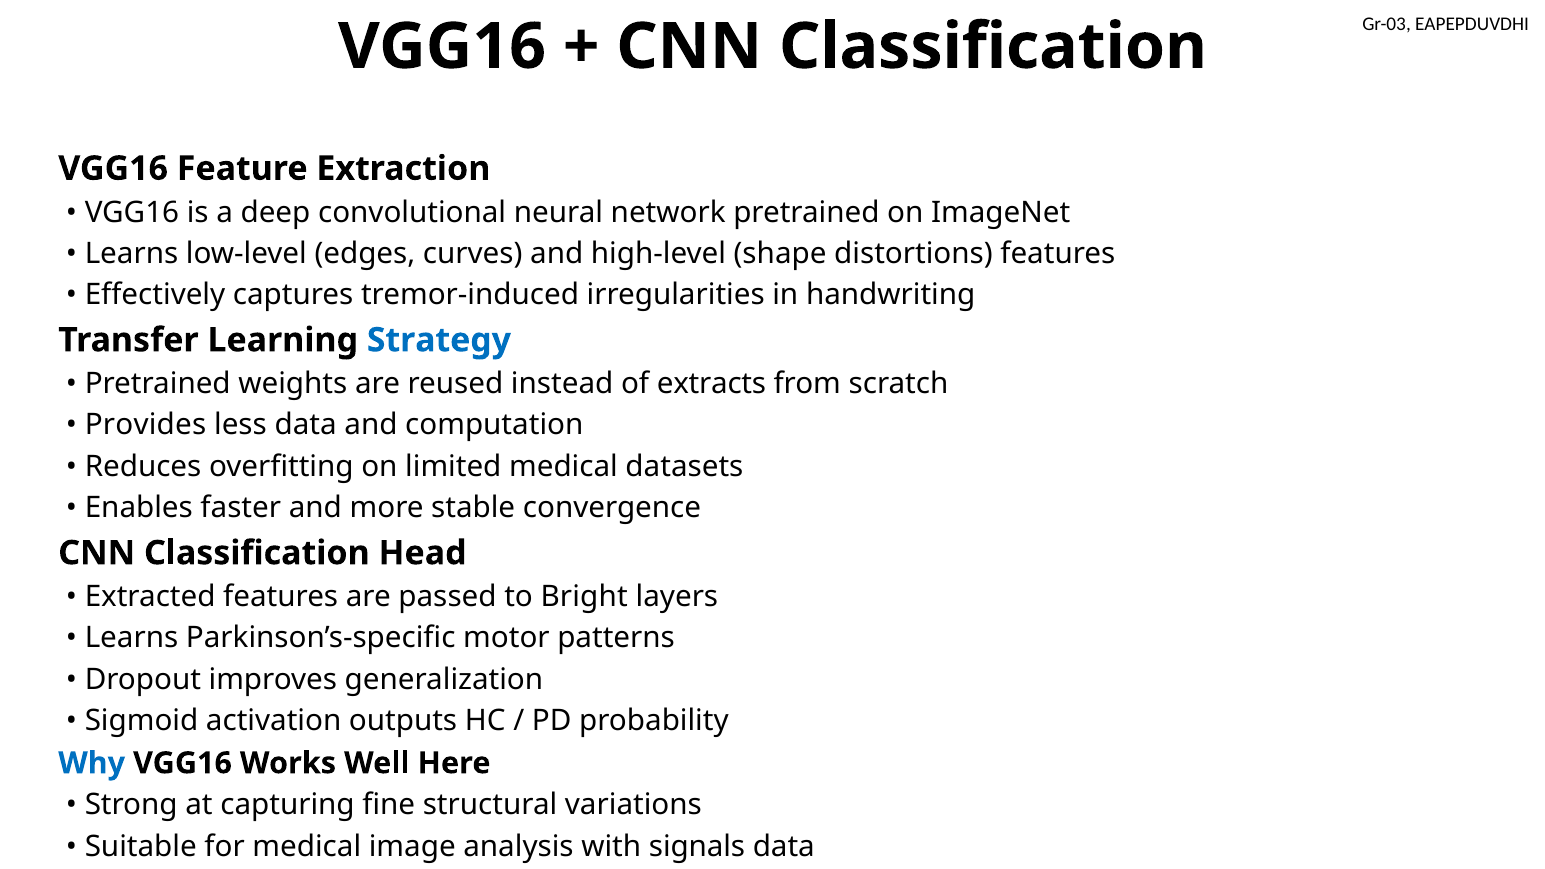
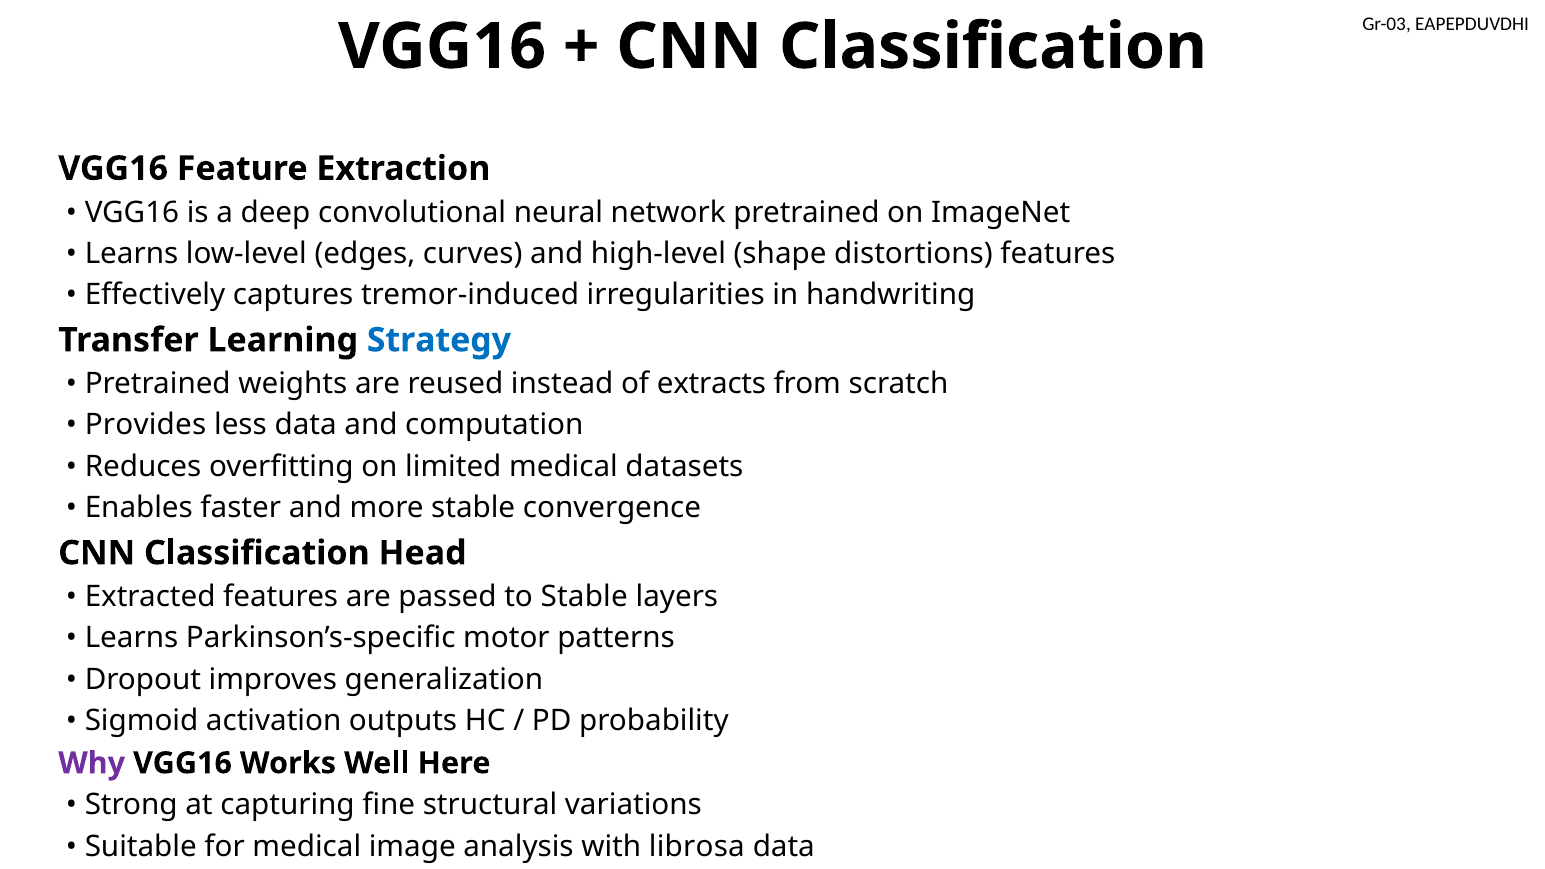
to Bright: Bright -> Stable
Why colour: blue -> purple
signals: signals -> librosa
